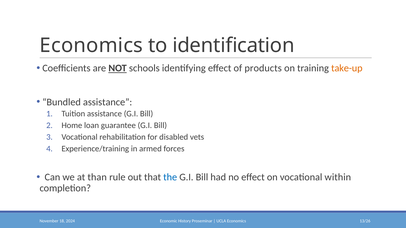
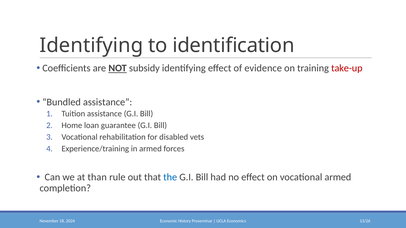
Economics at (91, 45): Economics -> Identifying
schools: schools -> subsidy
products: products -> evidence
take-up colour: orange -> red
vocational within: within -> armed
